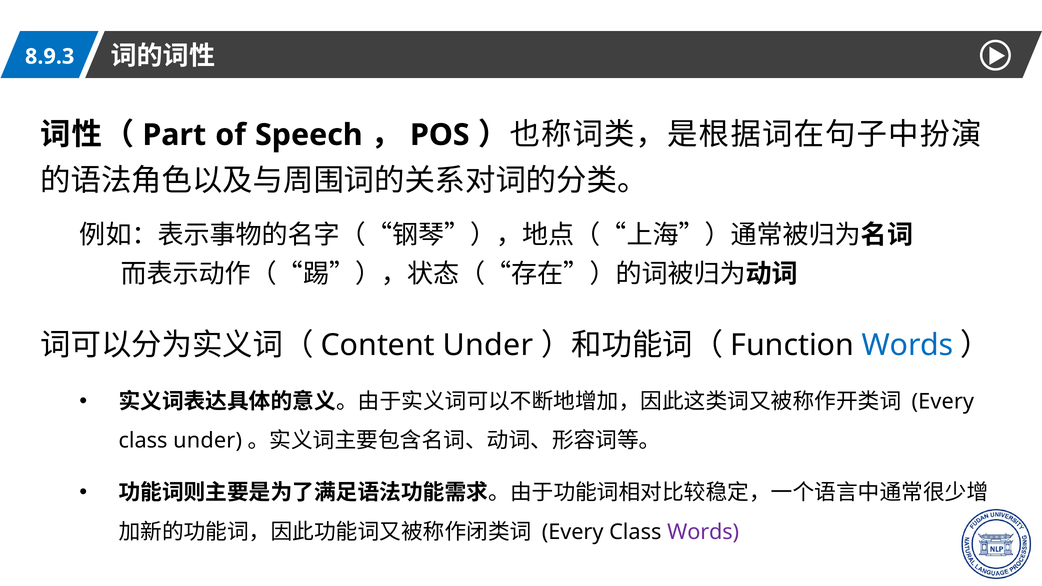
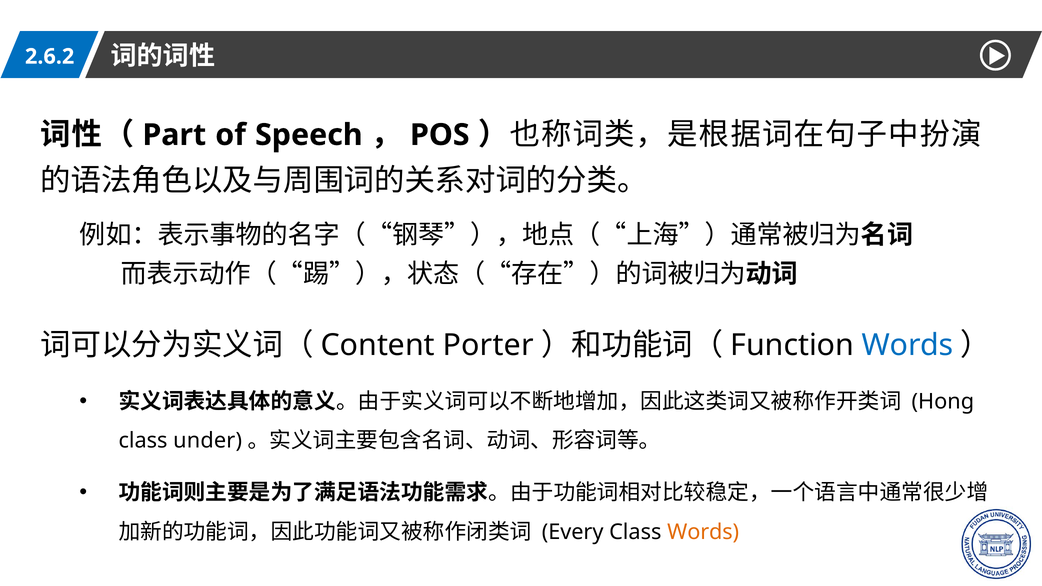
8.9.3: 8.9.3 -> 2.6.2
Under at (488, 345): Under -> Porter
Every at (943, 402): Every -> Hong
Words at (703, 532) colour: purple -> orange
